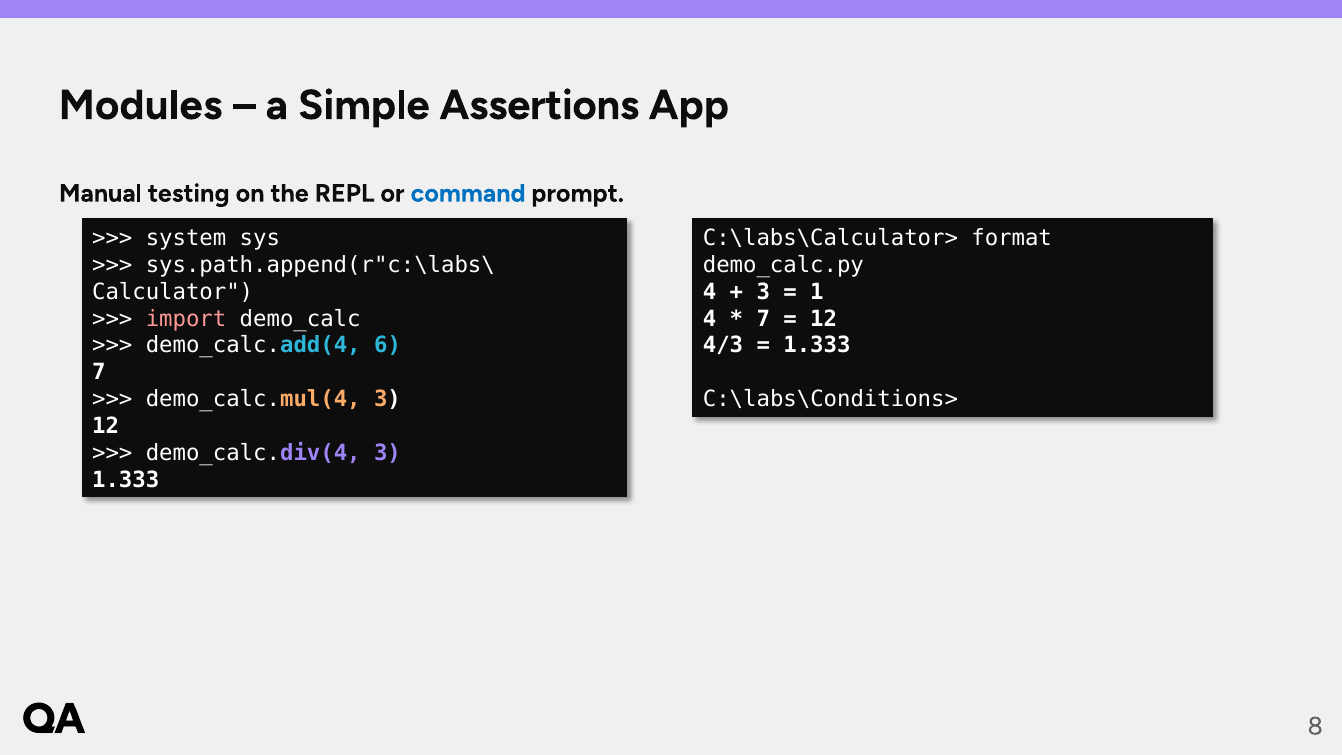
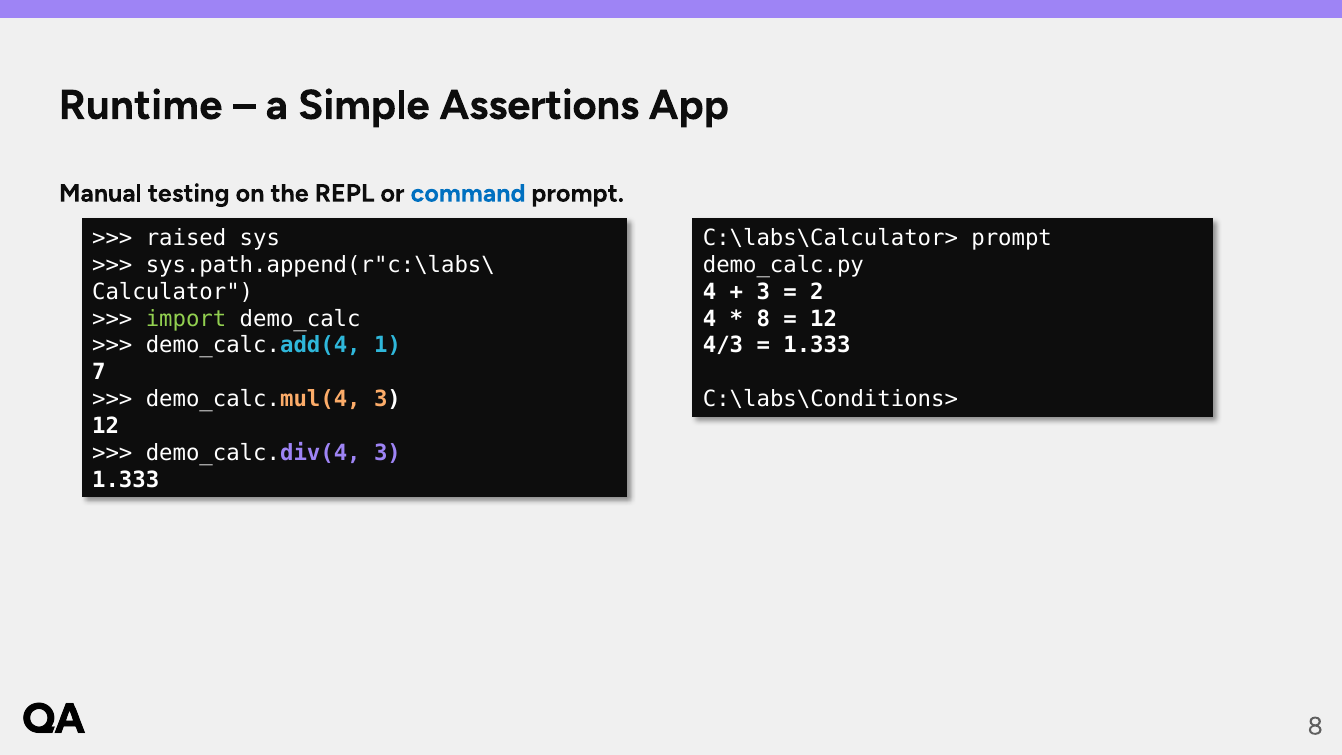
Modules: Modules -> Runtime
system: system -> raised
C:\labs\Calculator> format: format -> prompt
1: 1 -> 2
import colour: pink -> light green
7 at (763, 319): 7 -> 8
6: 6 -> 1
